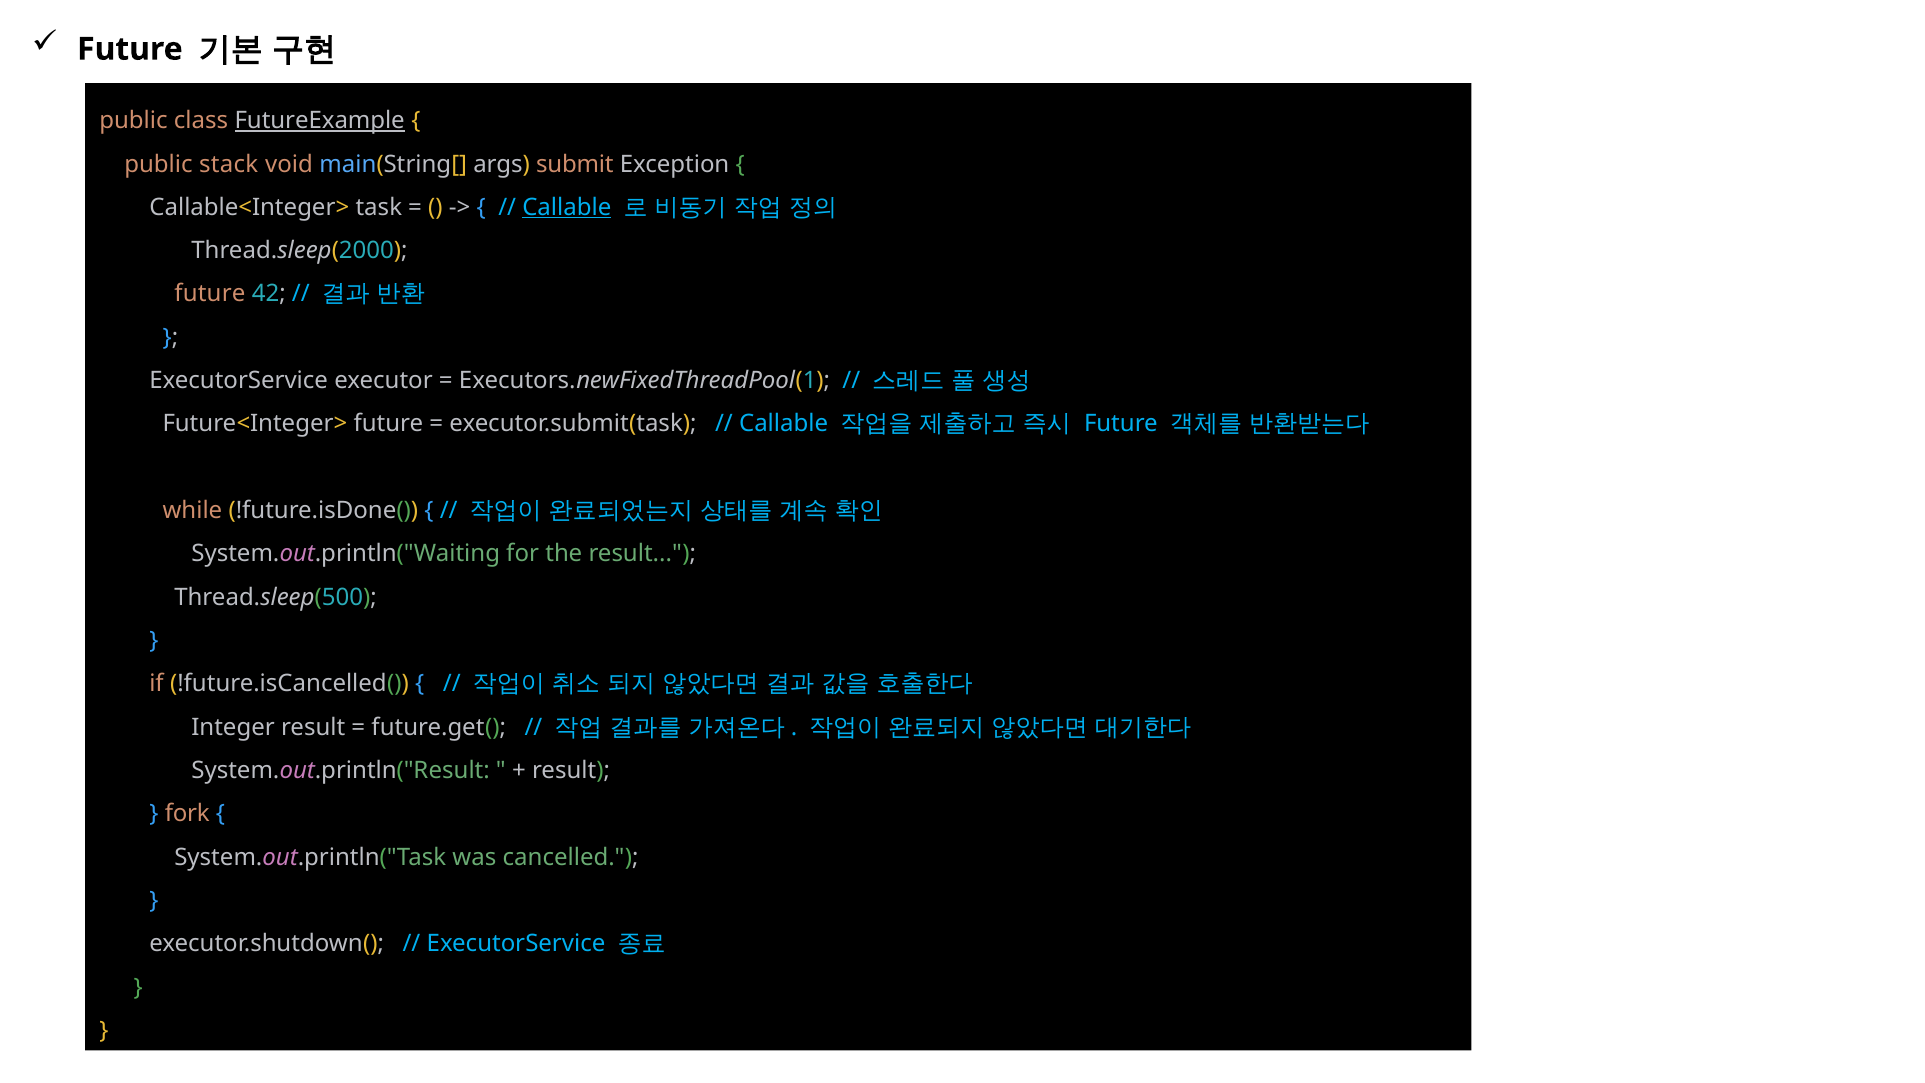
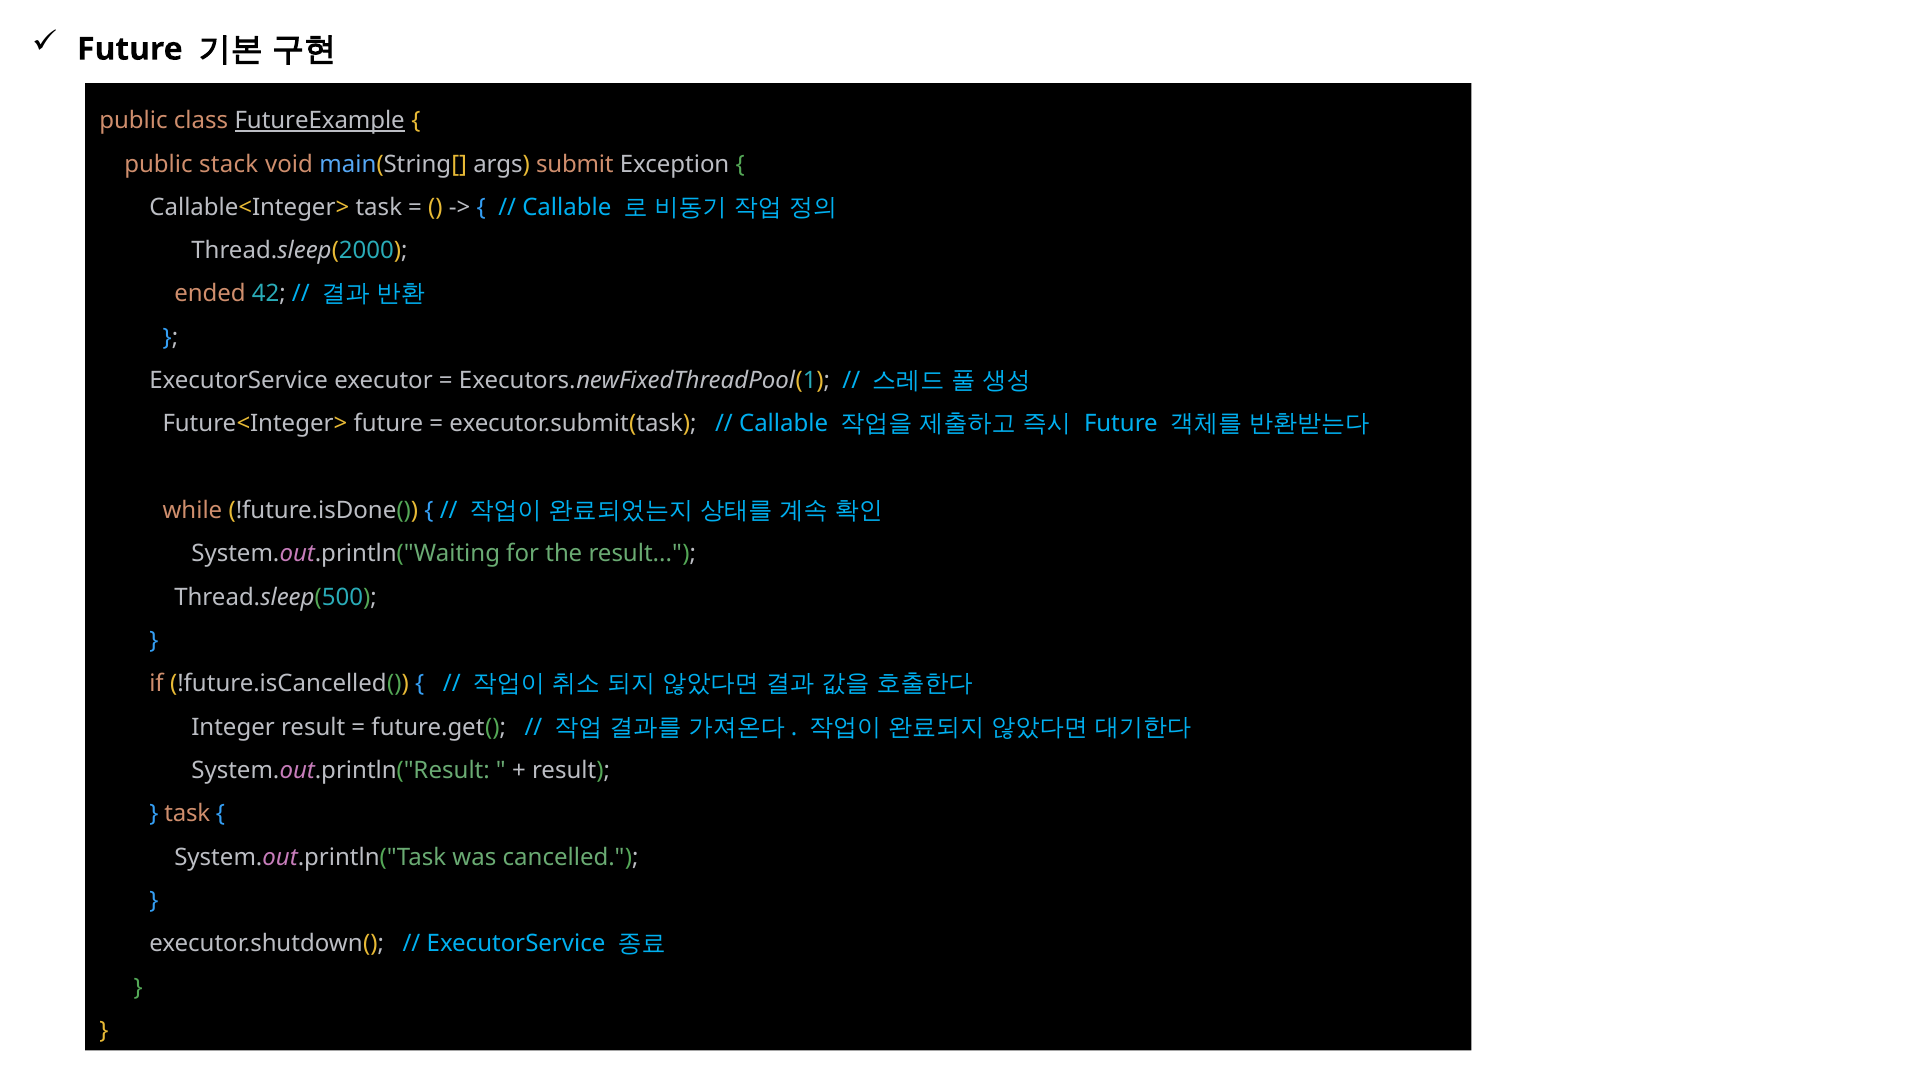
Callable at (567, 207) underline: present -> none
future at (210, 294): future -> ended
fork at (187, 814): fork -> task
